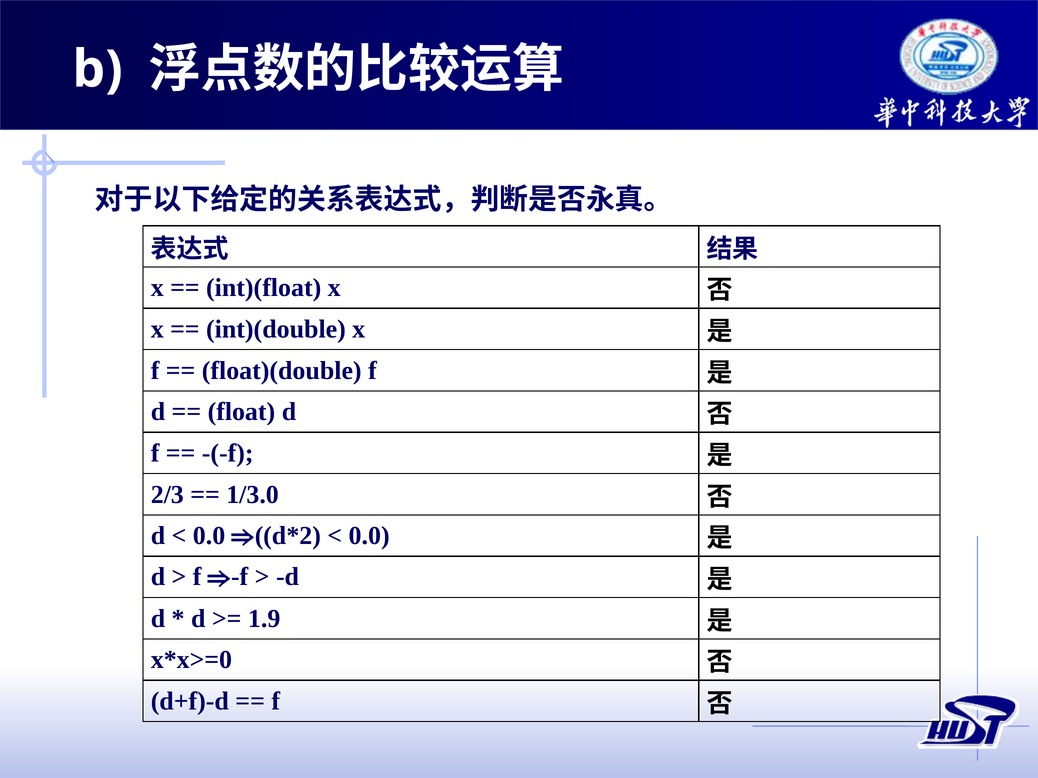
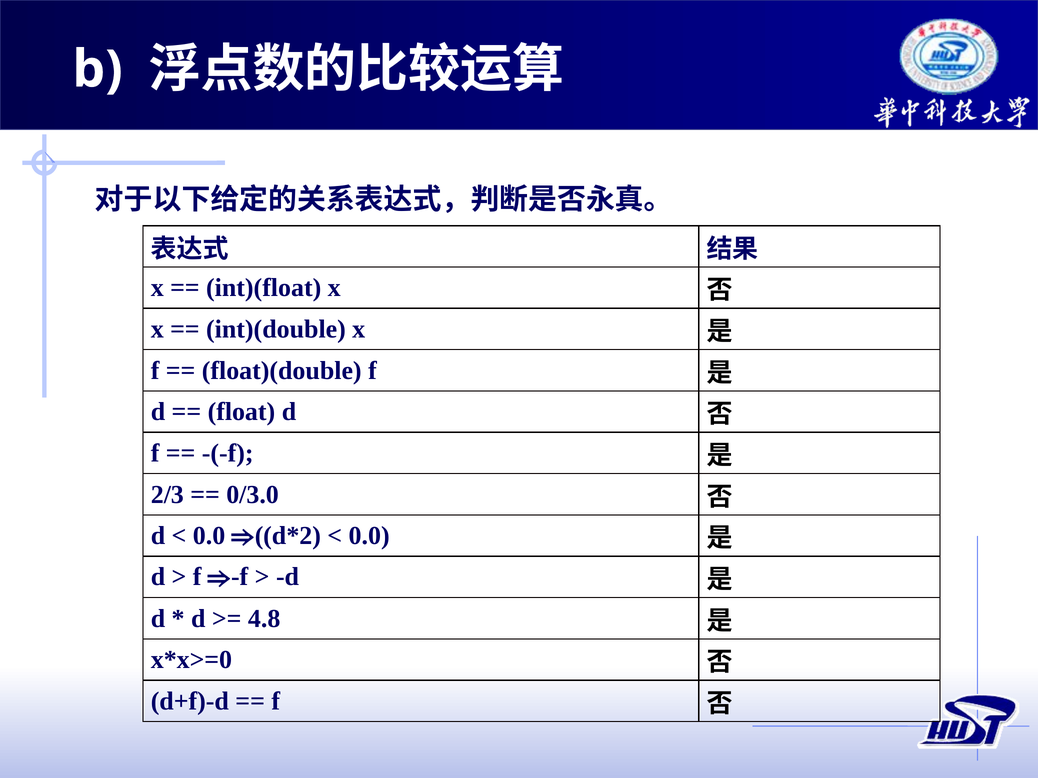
1/3.0: 1/3.0 -> 0/3.0
1.9: 1.9 -> 4.8
